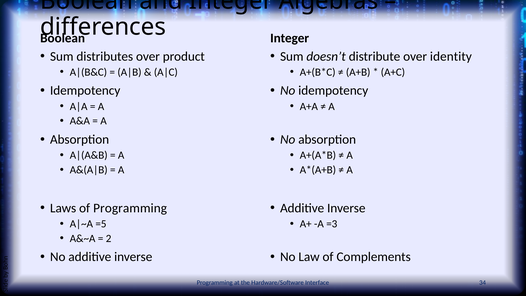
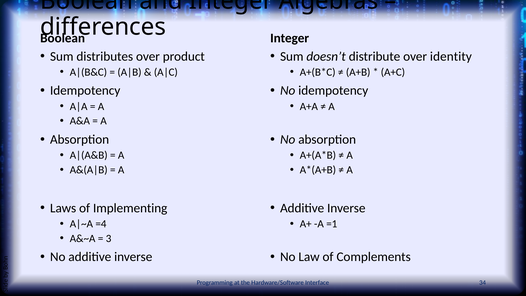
of Programming: Programming -> Implementing
=5: =5 -> =4
=3: =3 -> =1
2: 2 -> 3
